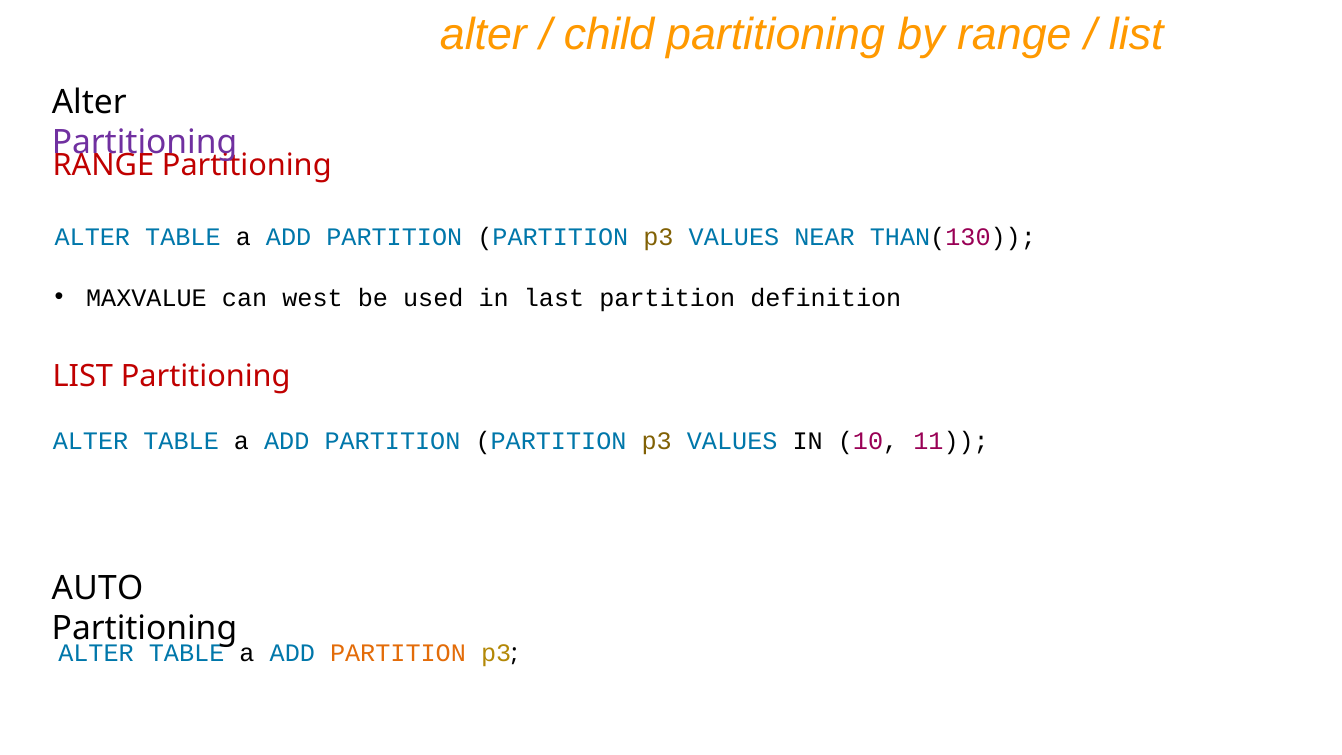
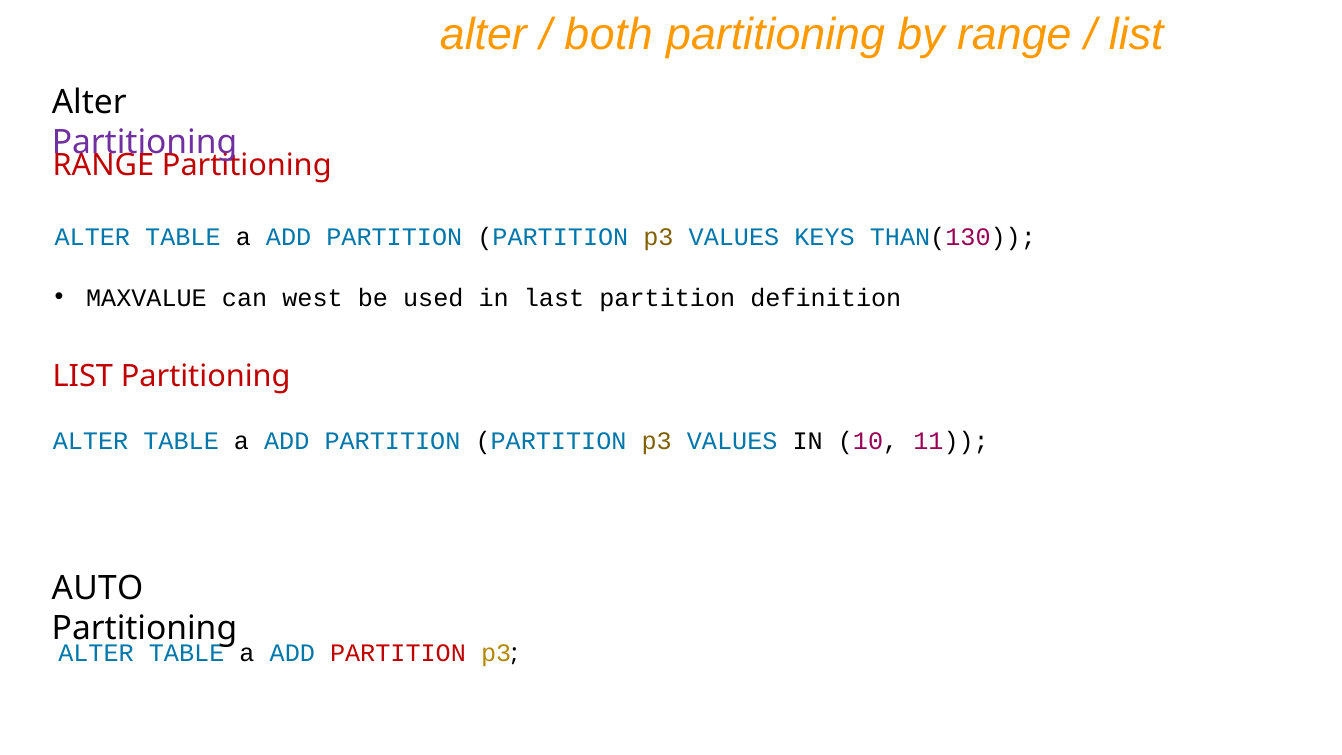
child: child -> both
NEAR: NEAR -> KEYS
PARTITION at (398, 653) colour: orange -> red
